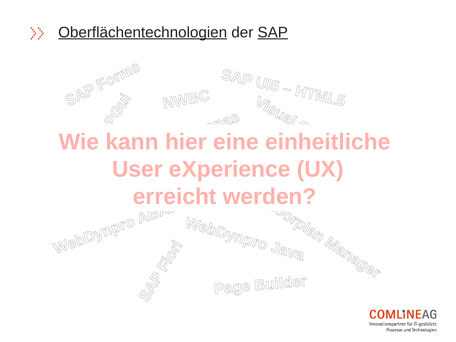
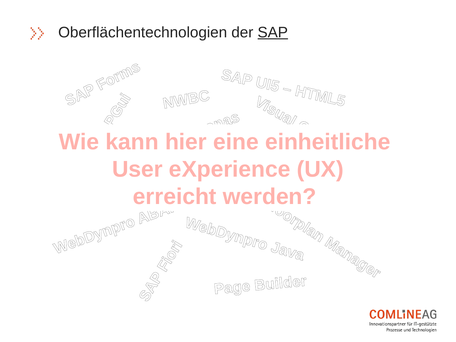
Oberflächentechnologien underline: present -> none
